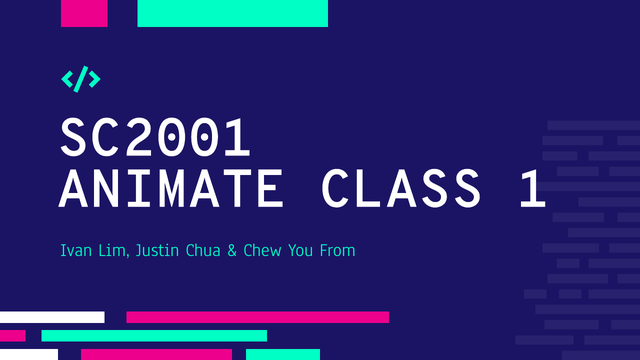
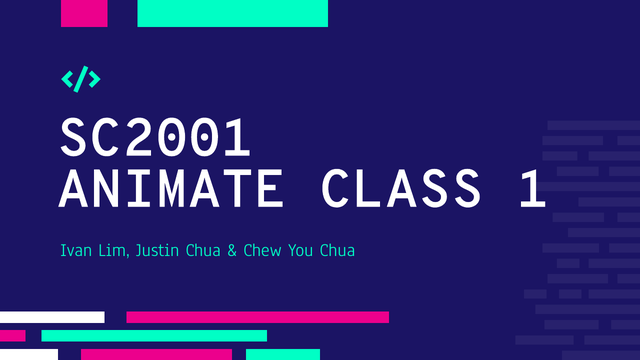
You From: From -> Chua
